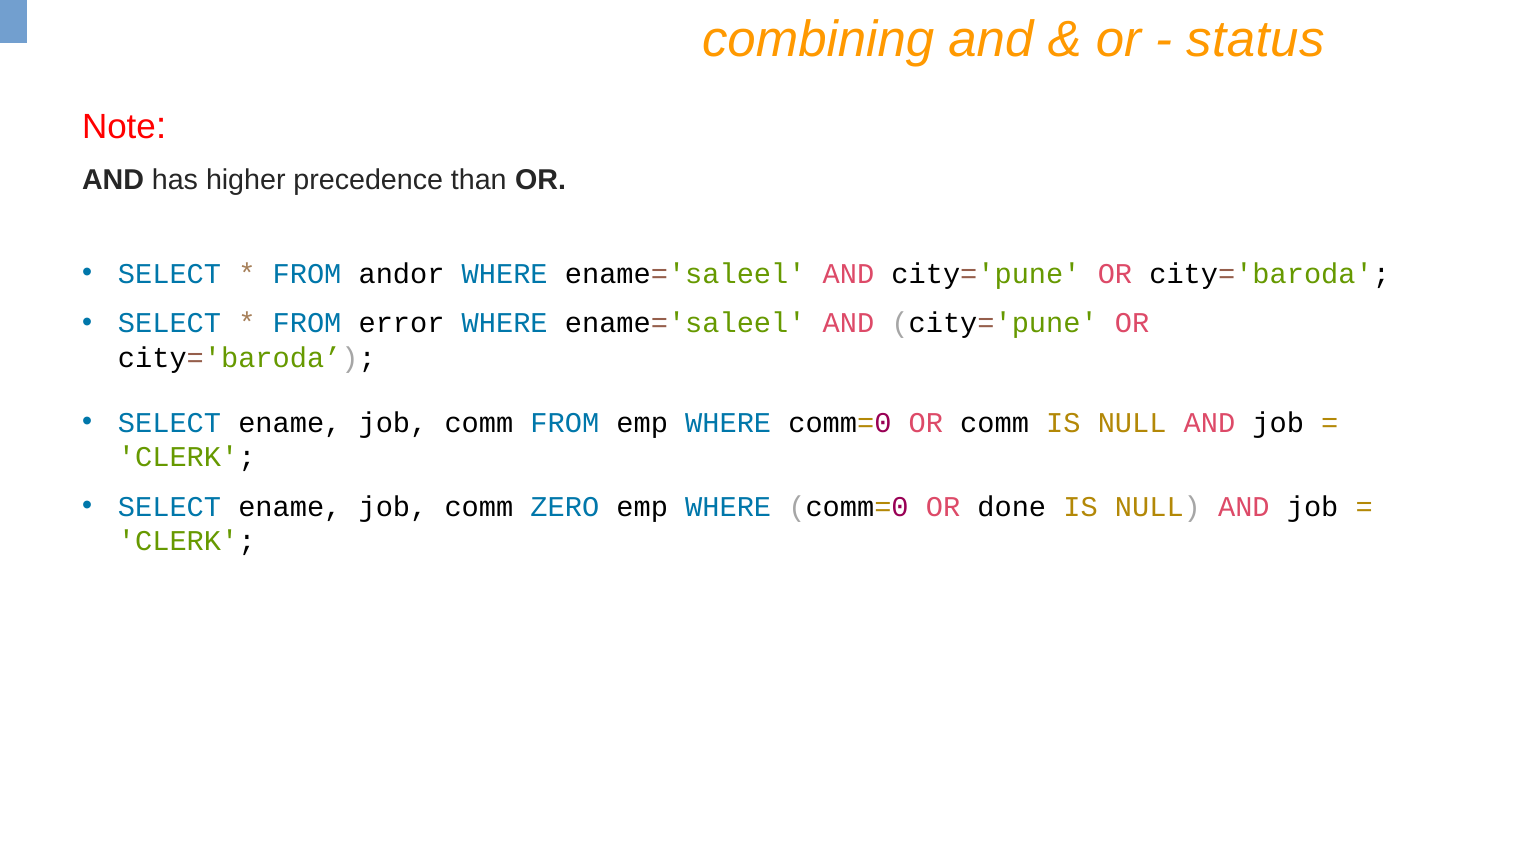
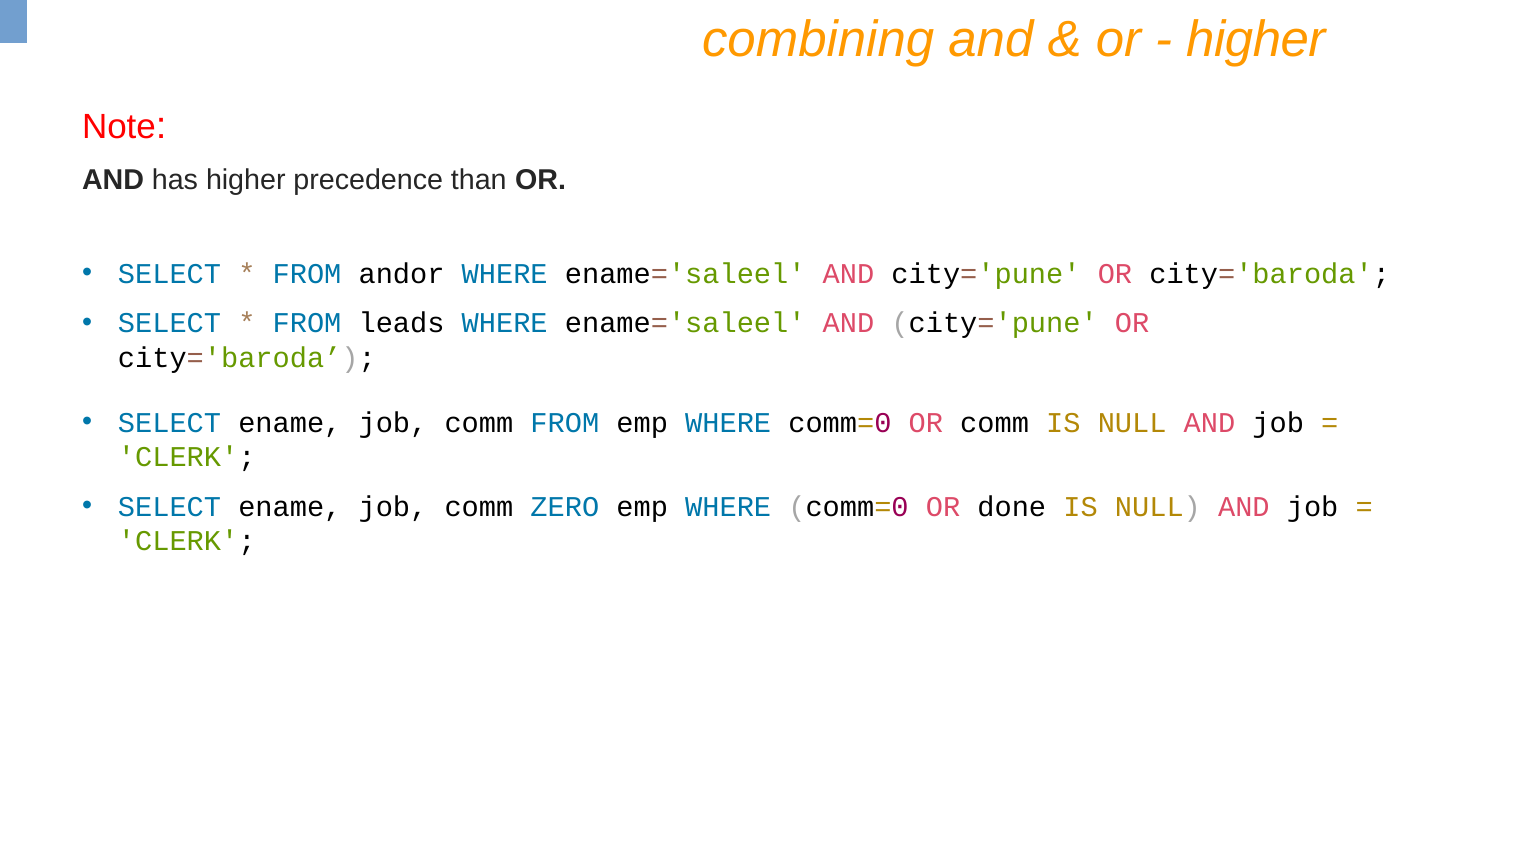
status at (1255, 40): status -> higher
error: error -> leads
